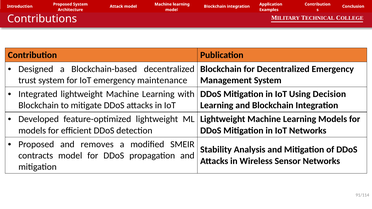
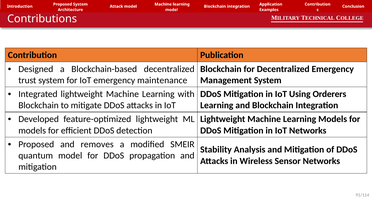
Decision: Decision -> Orderers
contracts: contracts -> quantum
